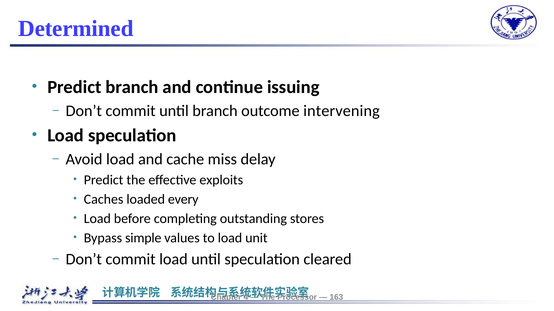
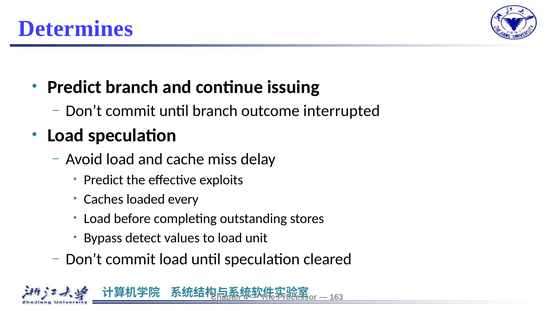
Determined: Determined -> Determines
intervening: intervening -> interrupted
simple: simple -> detect
